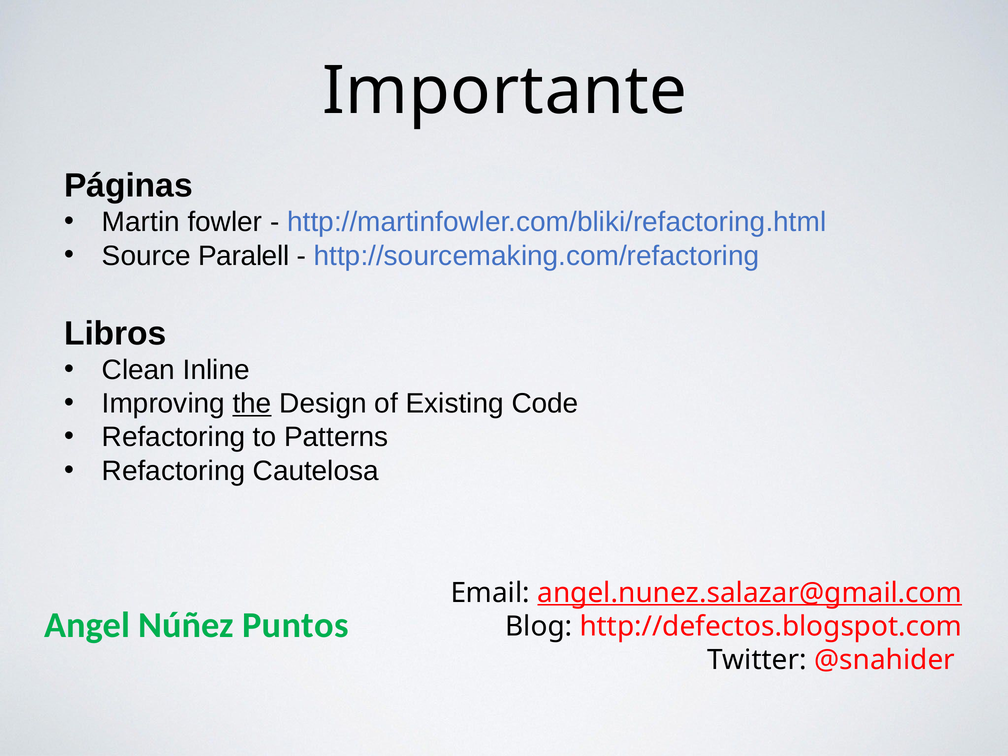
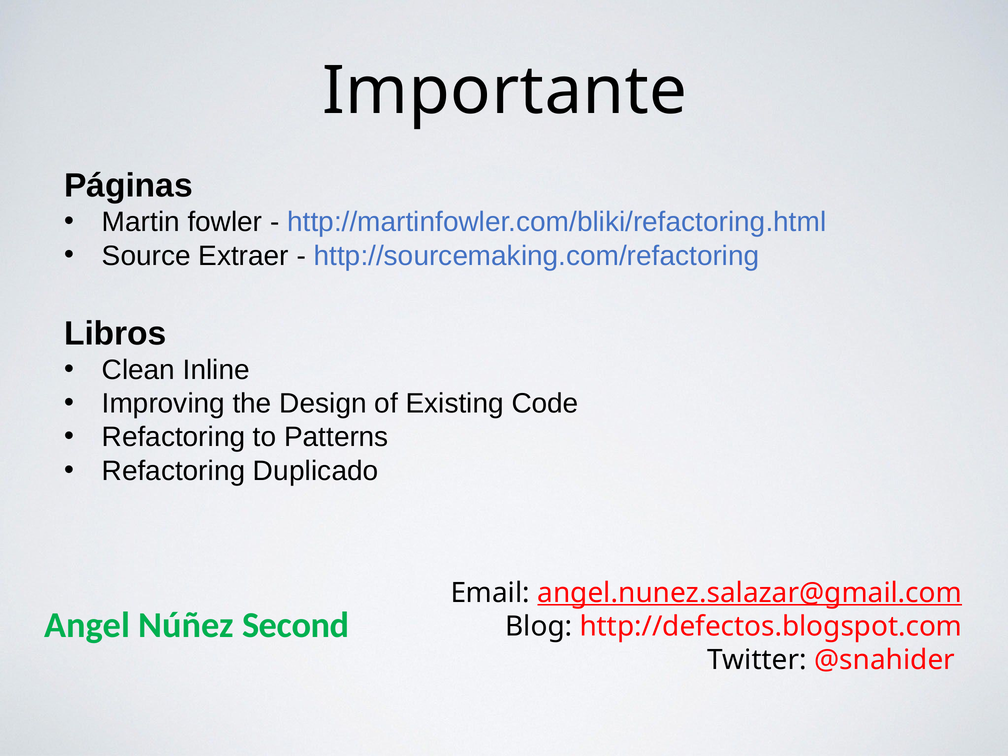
Paralell: Paralell -> Extraer
the underline: present -> none
Cautelosa: Cautelosa -> Duplicado
Puntos: Puntos -> Second
